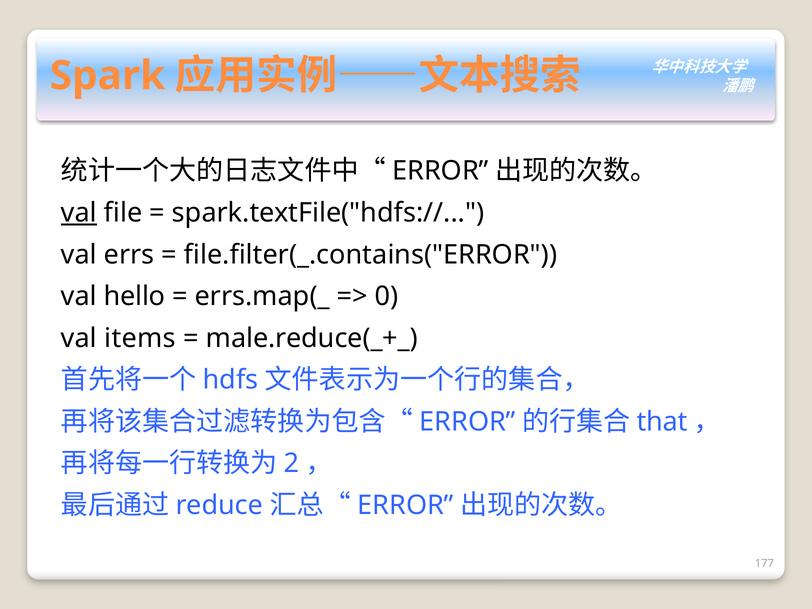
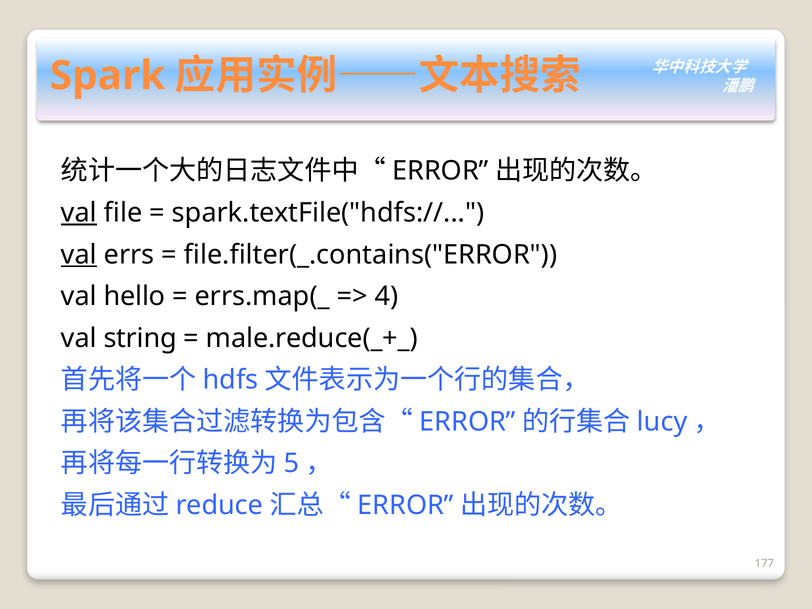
val at (79, 255) underline: none -> present
0: 0 -> 4
items: items -> string
that: that -> lucy
2: 2 -> 5
